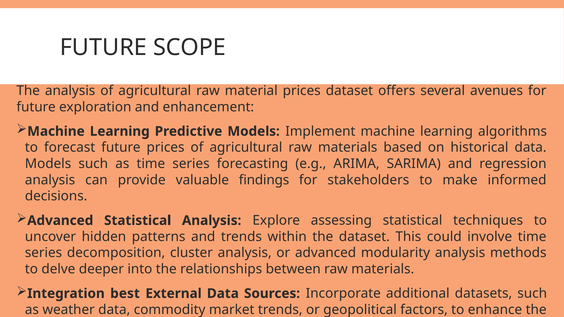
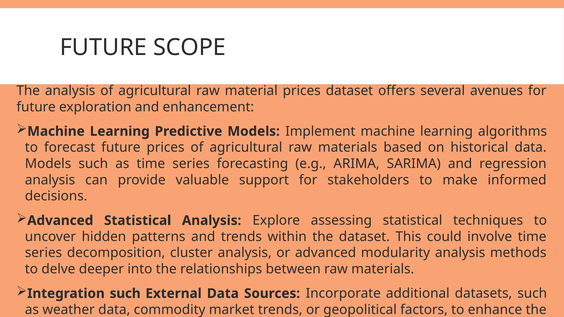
findings: findings -> support
Integration best: best -> such
